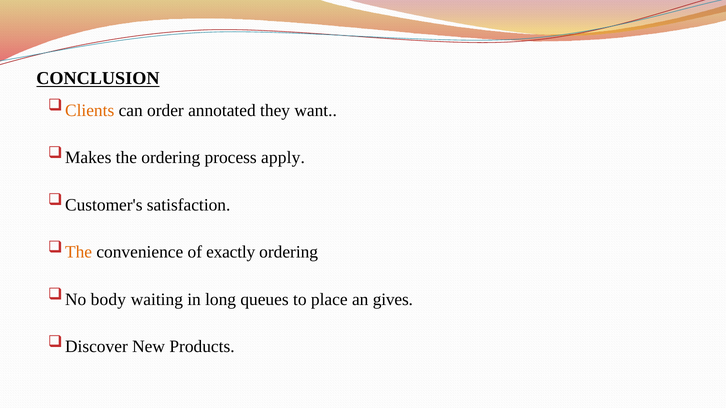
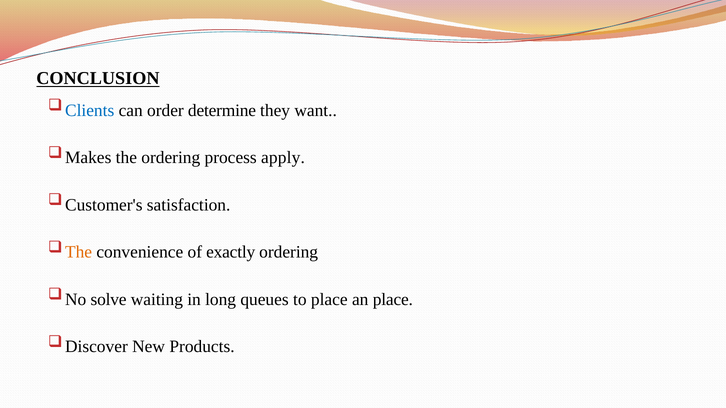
Clients colour: orange -> blue
annotated: annotated -> determine
body: body -> solve
an gives: gives -> place
